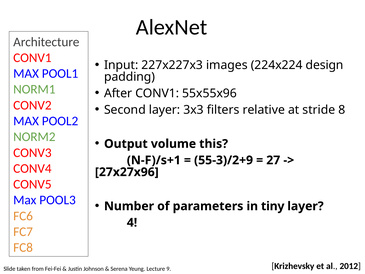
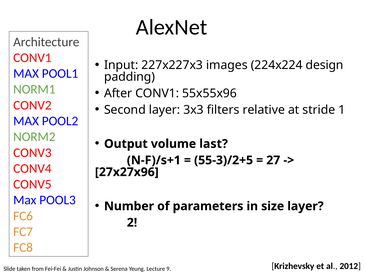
8: 8 -> 1
this: this -> last
55-3)/2+9: 55-3)/2+9 -> 55-3)/2+5
tiny: tiny -> size
4: 4 -> 2
